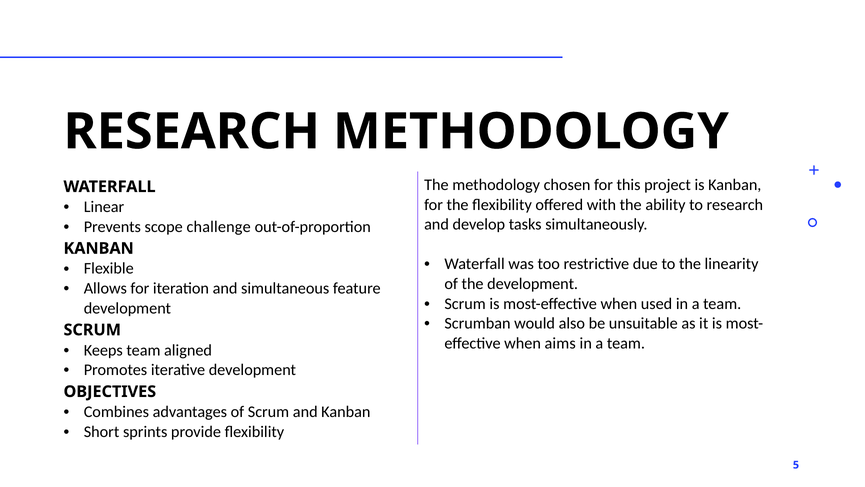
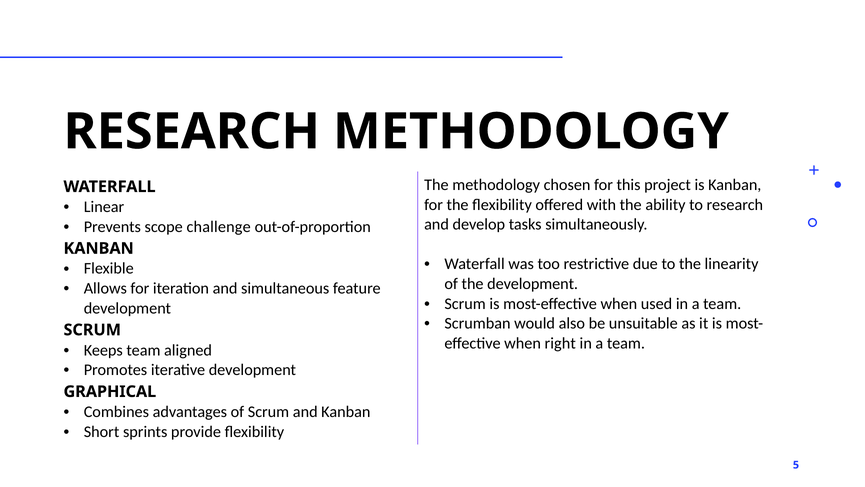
aims: aims -> right
OBJECTIVES: OBJECTIVES -> GRAPHICAL
